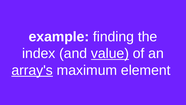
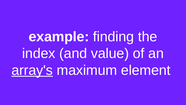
value underline: present -> none
